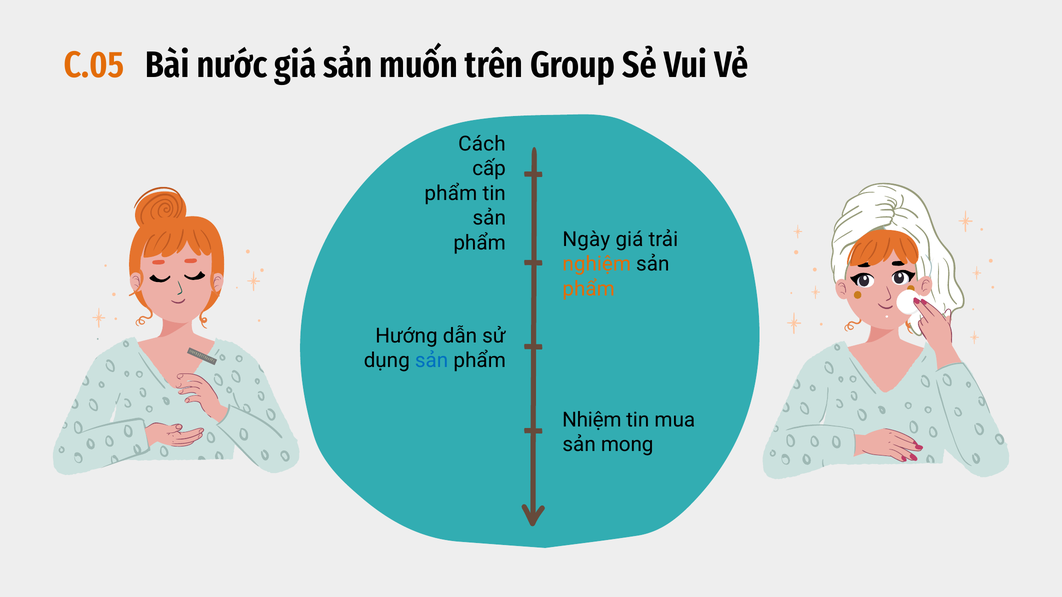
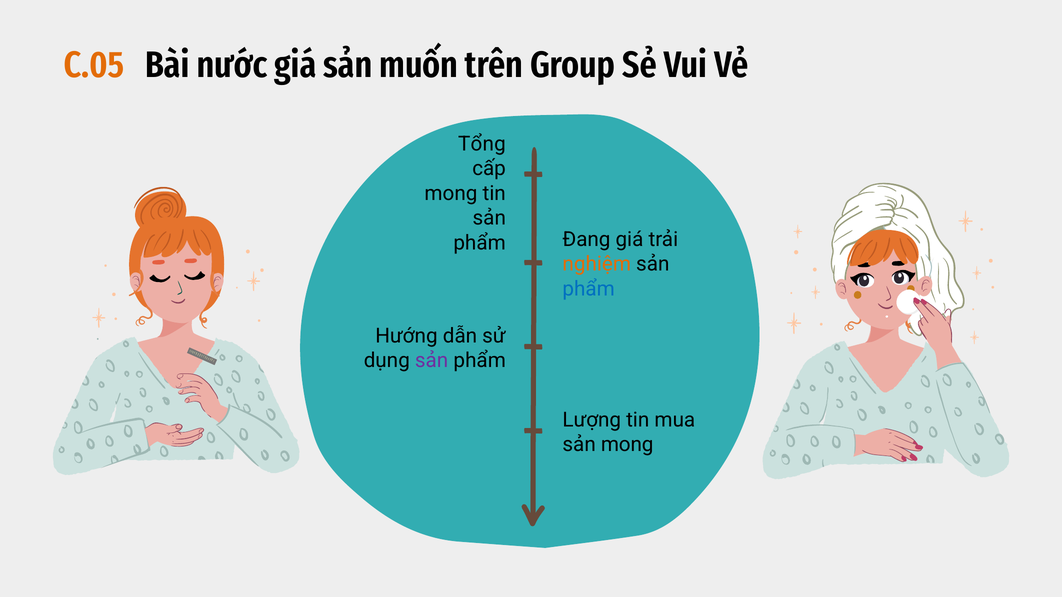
Cách: Cách -> Tổng
phẩm at (451, 193): phẩm -> mong
Ngày: Ngày -> Đang
phẩm at (589, 289) colour: orange -> blue
sản at (432, 361) colour: blue -> purple
Nhiệm: Nhiệm -> Lượng
